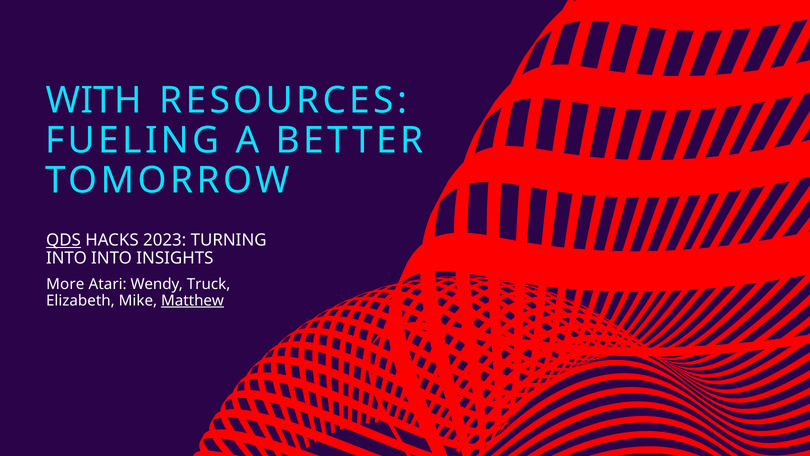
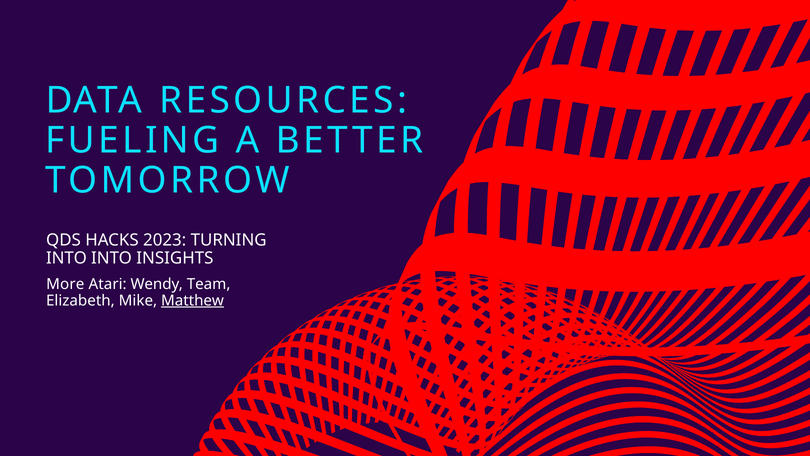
WITH: WITH -> DATA
QDS underline: present -> none
Truck: Truck -> Team
